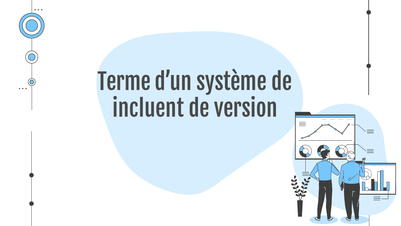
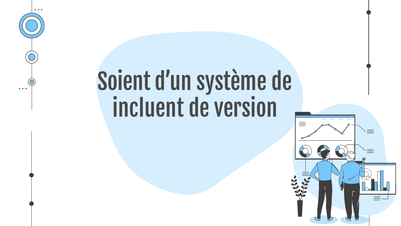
Terme: Terme -> Soient
